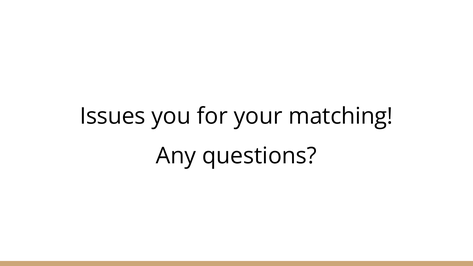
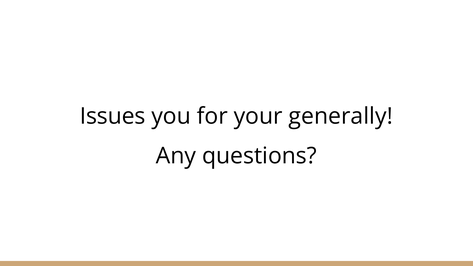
matching: matching -> generally
